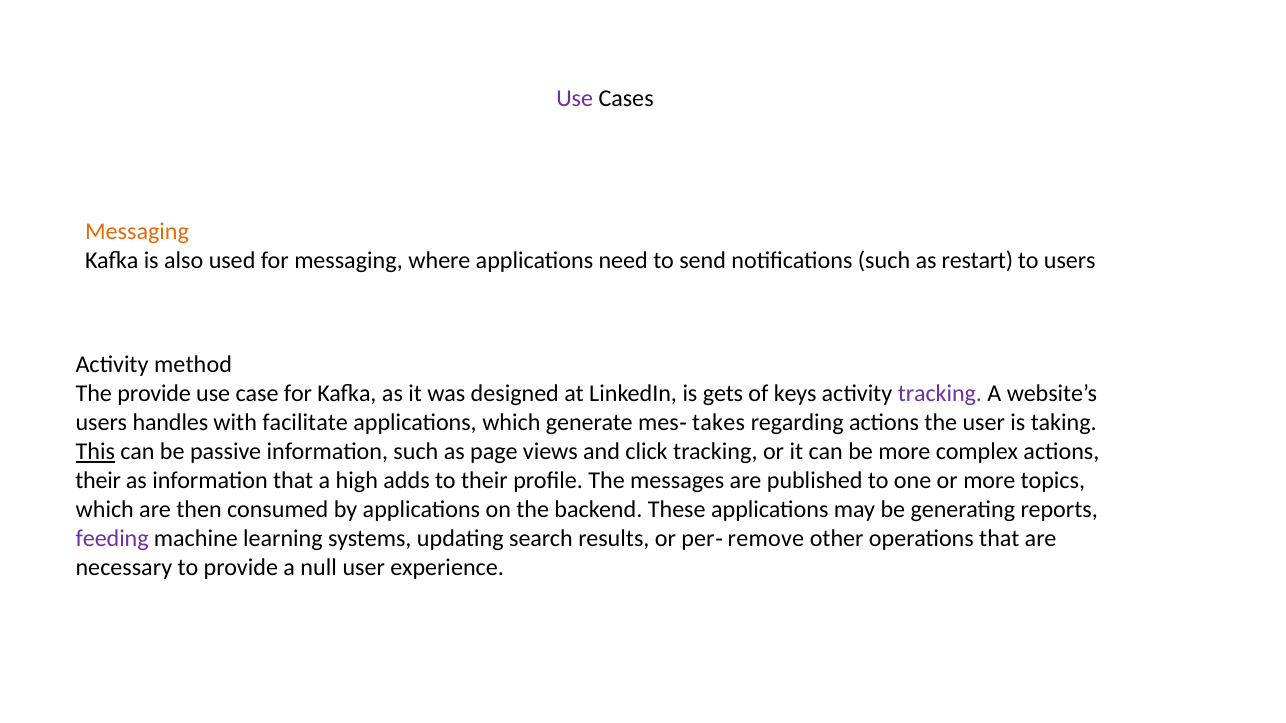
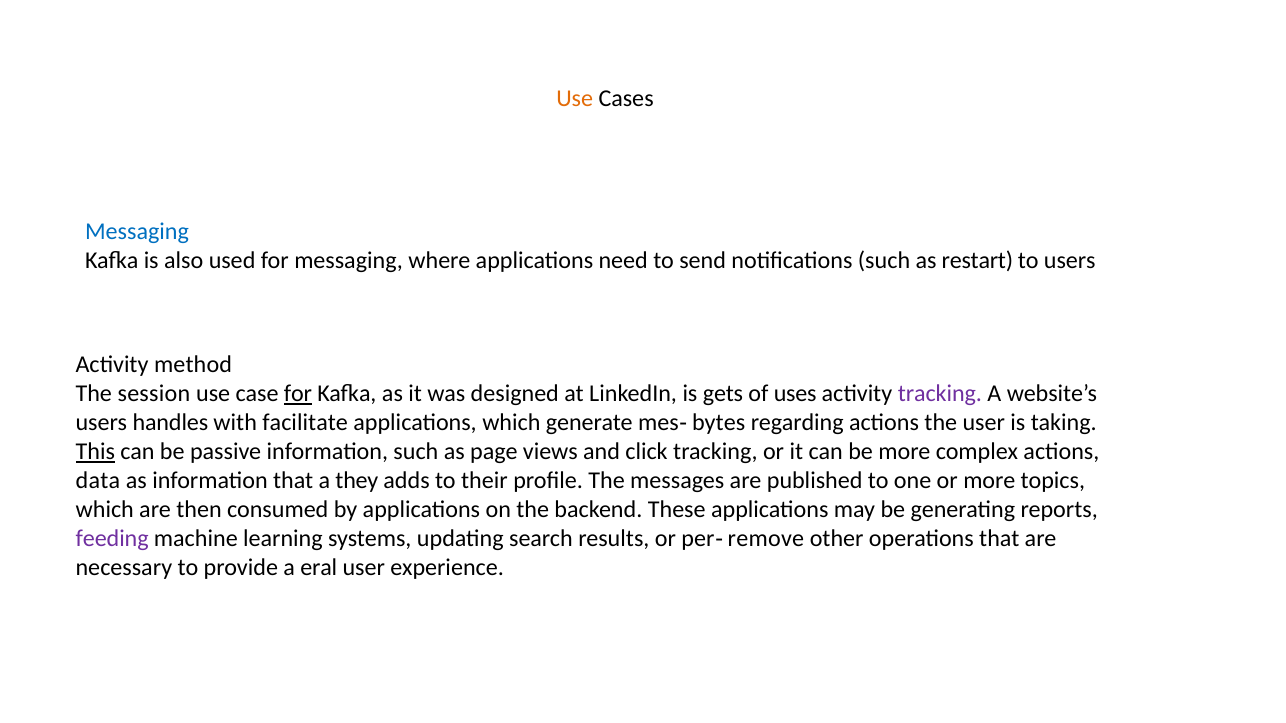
Use at (575, 98) colour: purple -> orange
Messaging at (137, 232) colour: orange -> blue
The provide: provide -> session
for at (298, 394) underline: none -> present
keys: keys -> uses
takes: takes -> bytes
their at (98, 481): their -> data
high: high -> they
null: null -> eral
